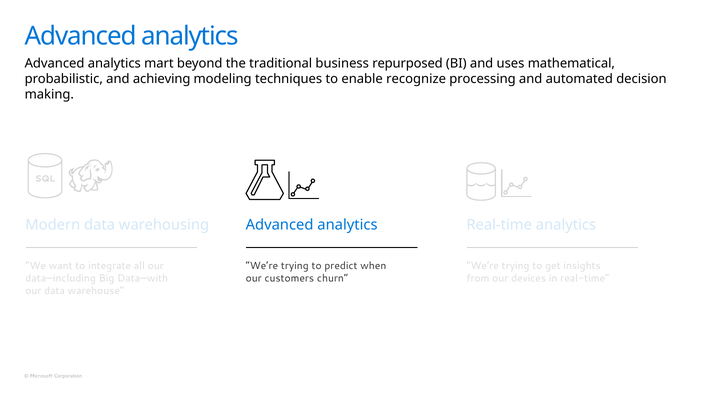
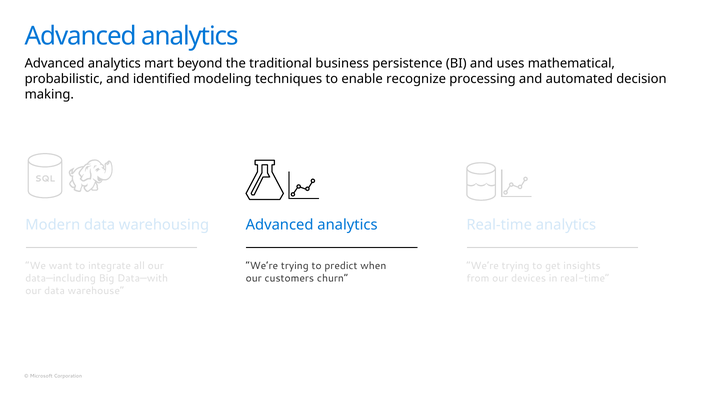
repurposed: repurposed -> persistence
achieving: achieving -> identified
